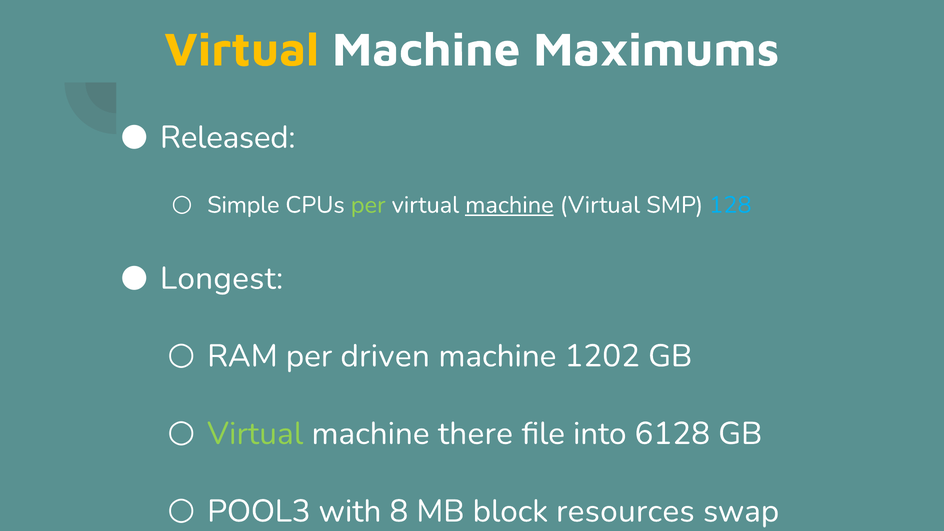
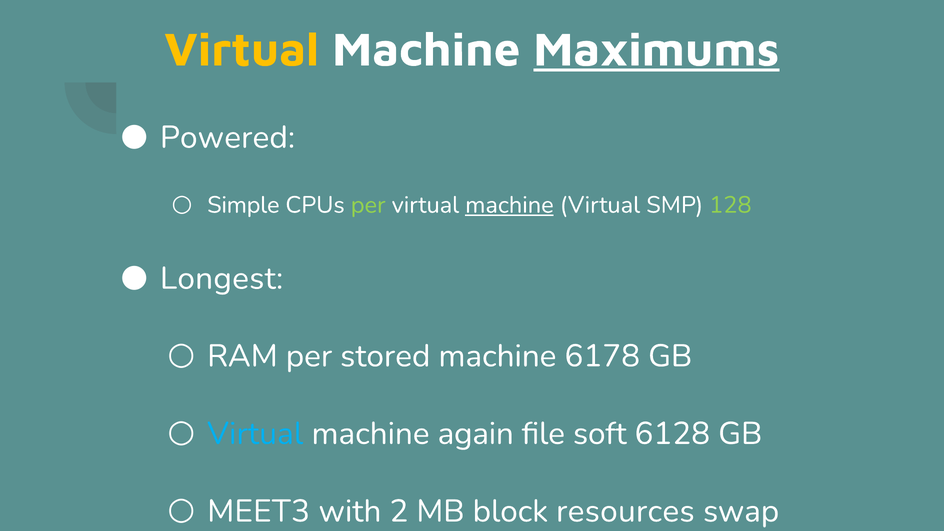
Maximums underline: none -> present
Released: Released -> Powered
128 colour: light blue -> light green
driven: driven -> stored
1202: 1202 -> 6178
Virtual at (255, 434) colour: light green -> light blue
there: there -> again
into: into -> soft
POOL3: POOL3 -> MEET3
8: 8 -> 2
